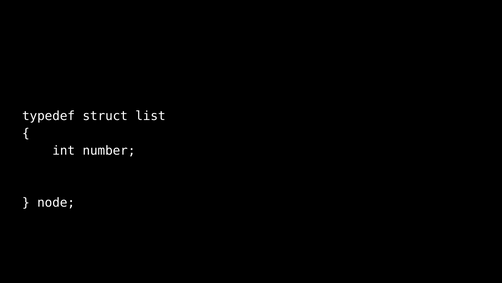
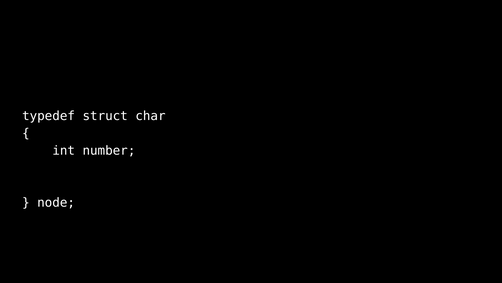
list: list -> char
